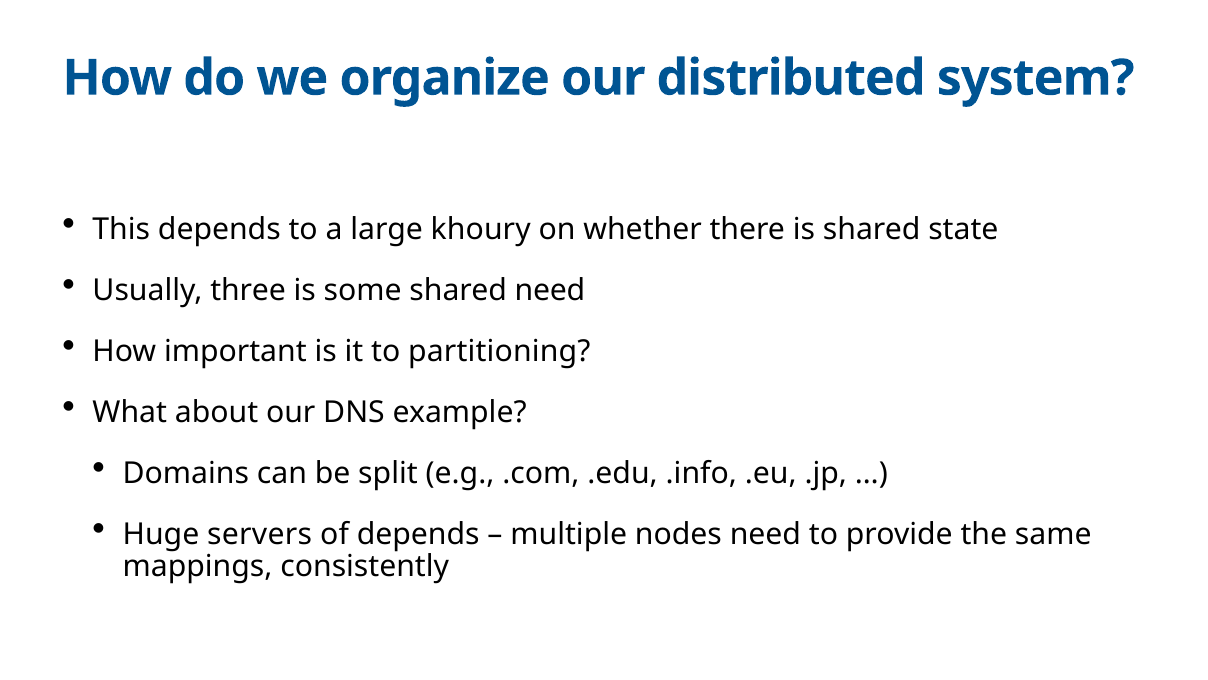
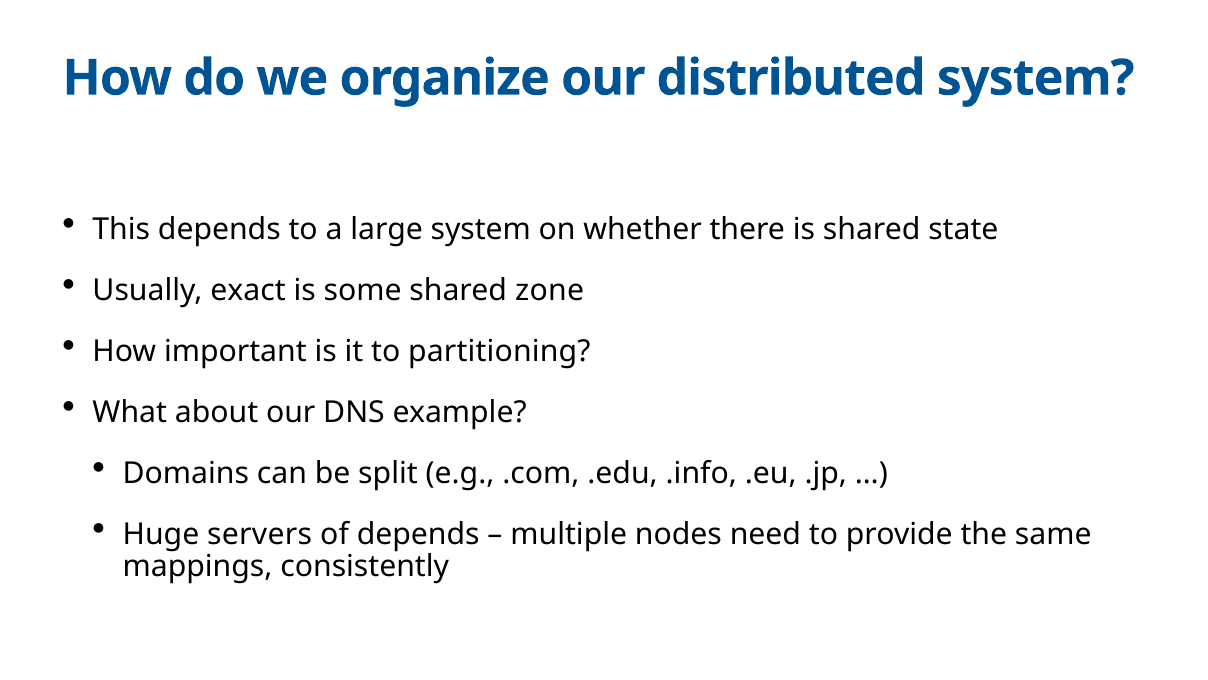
large khoury: khoury -> system
three: three -> exact
shared need: need -> zone
